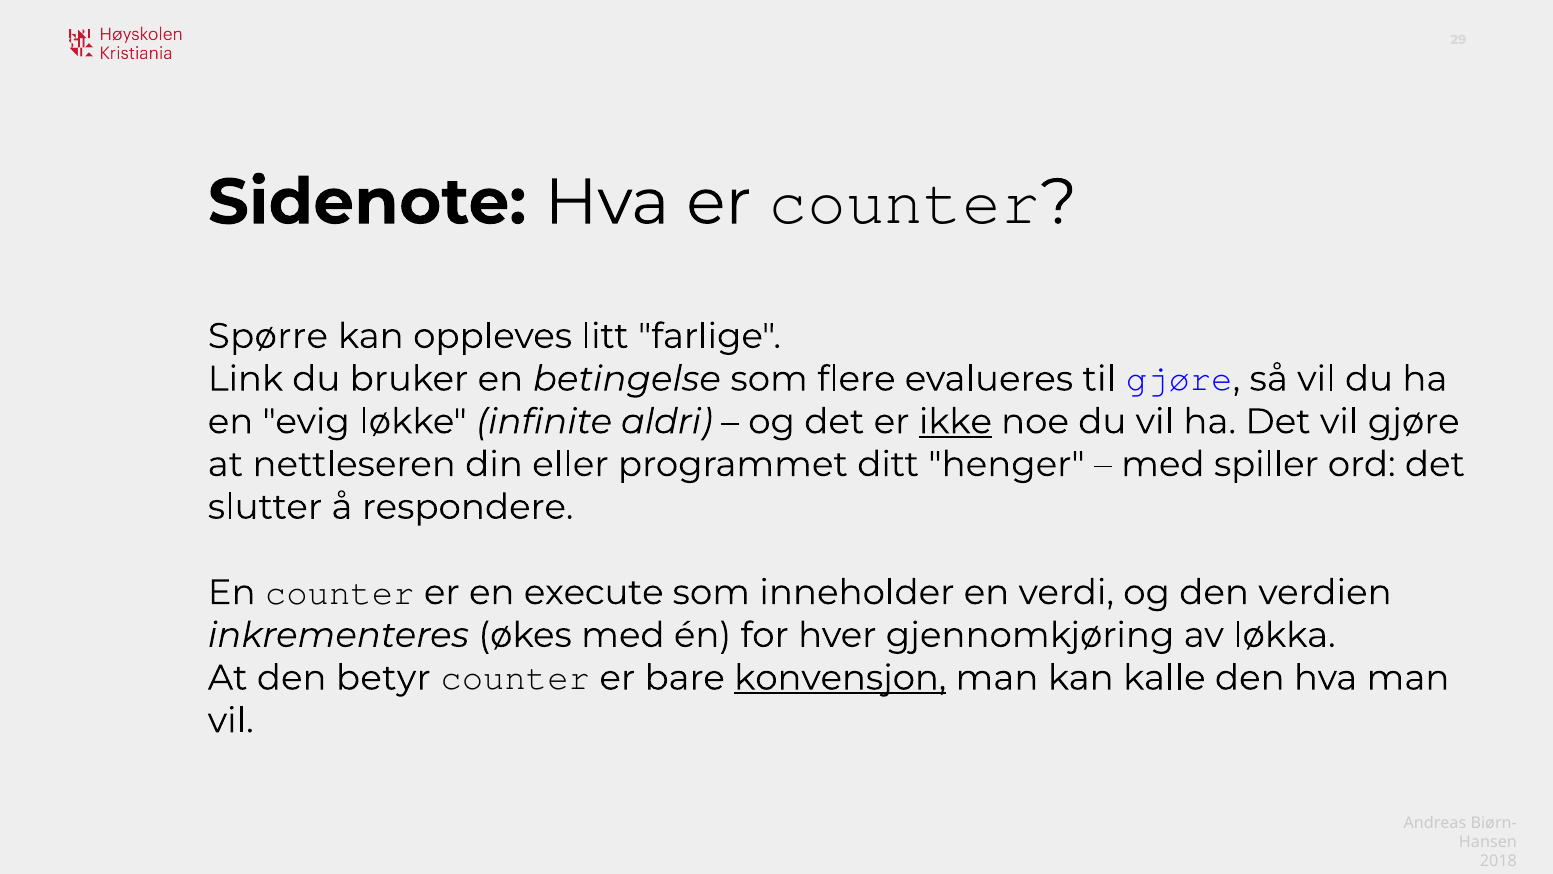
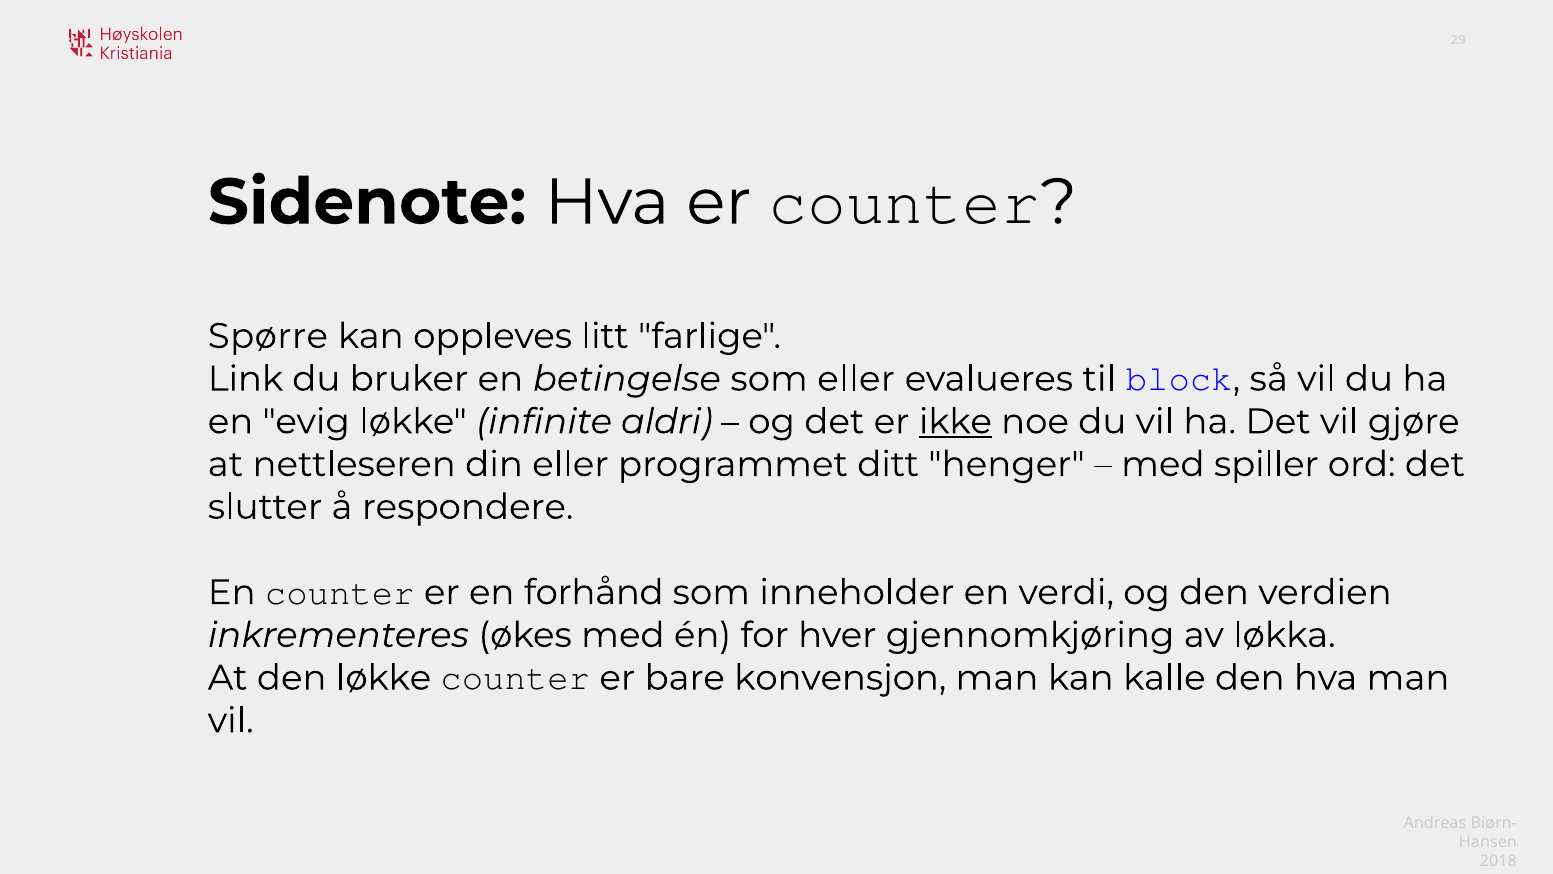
som flere: flere -> eller
til gjøre: gjøre -> block
execute: execute -> forhånd
den betyr: betyr -> løkke
konvensjon underline: present -> none
